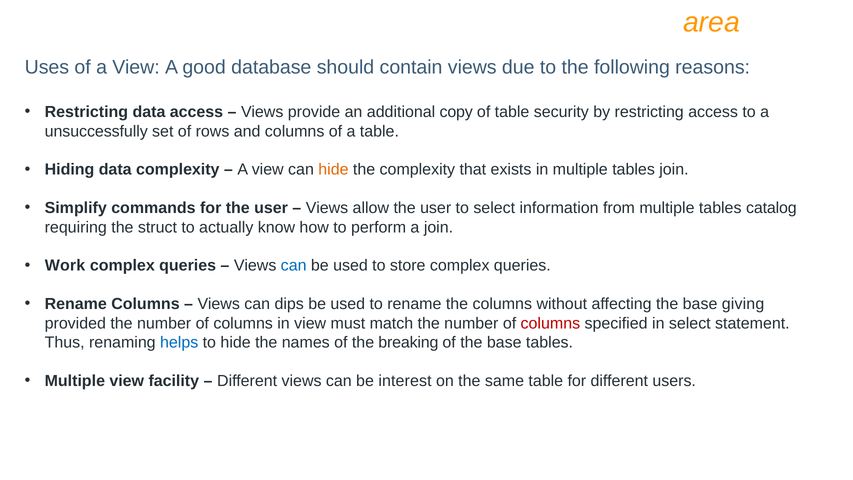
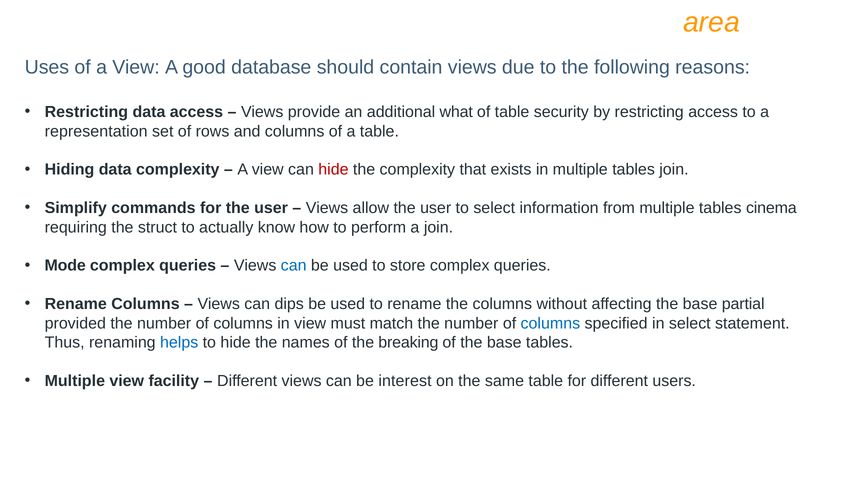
copy: copy -> what
unsuccessfully: unsuccessfully -> representation
hide at (333, 170) colour: orange -> red
catalog: catalog -> cinema
Work: Work -> Mode
giving: giving -> partial
columns at (550, 323) colour: red -> blue
